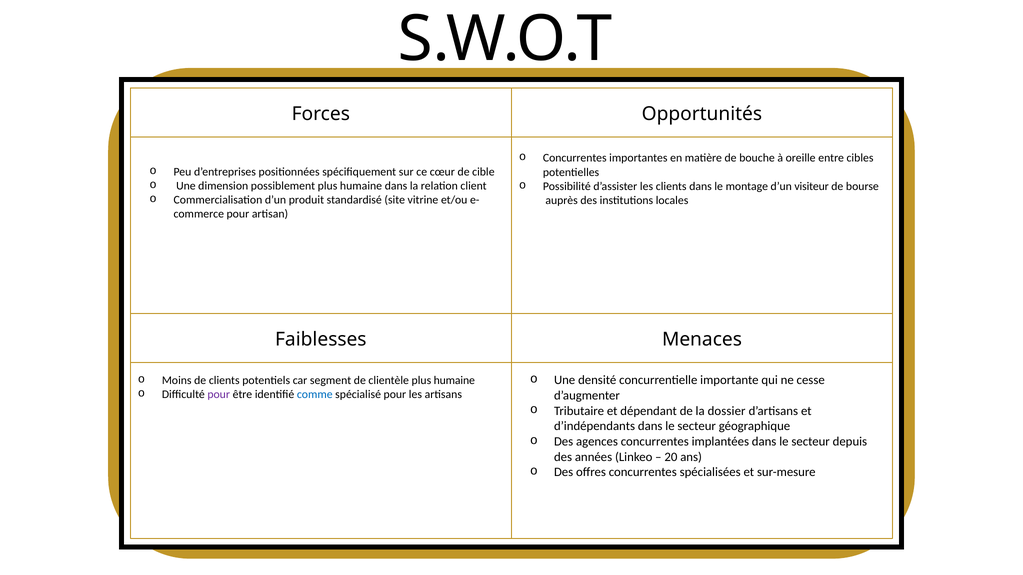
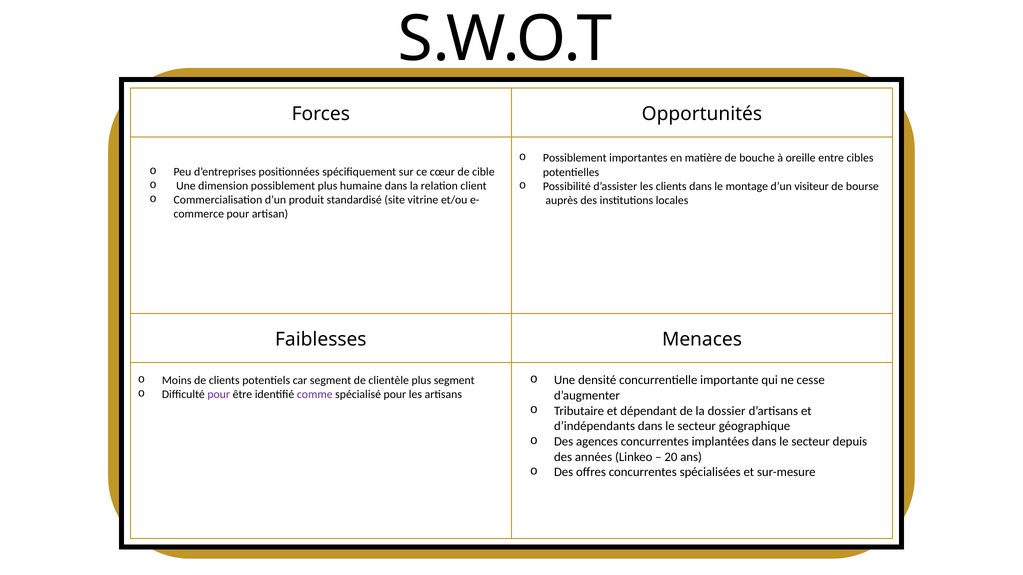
Concurrentes at (575, 158): Concurrentes -> Possiblement
clientèle plus humaine: humaine -> segment
comme colour: blue -> purple
